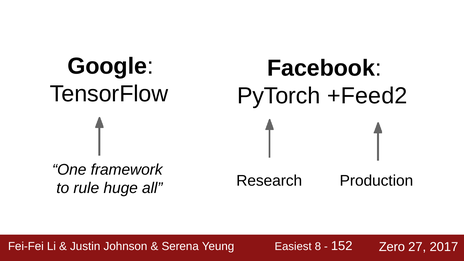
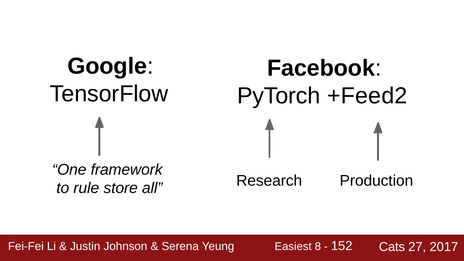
huge: huge -> store
Zero: Zero -> Cats
